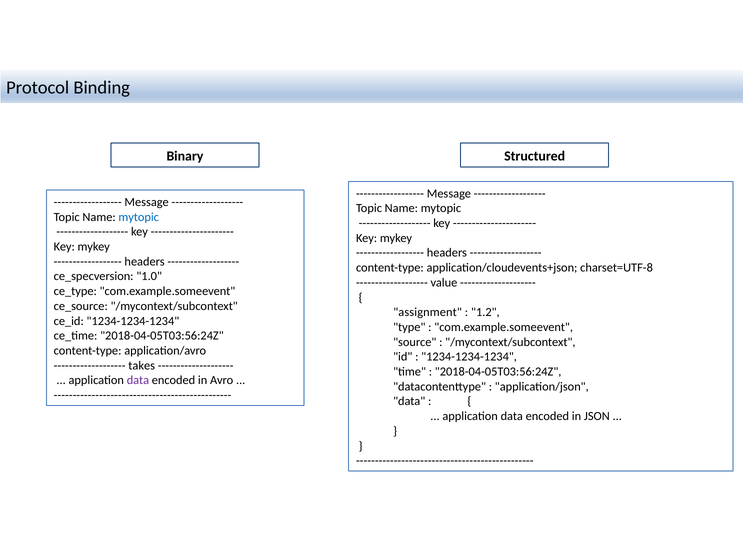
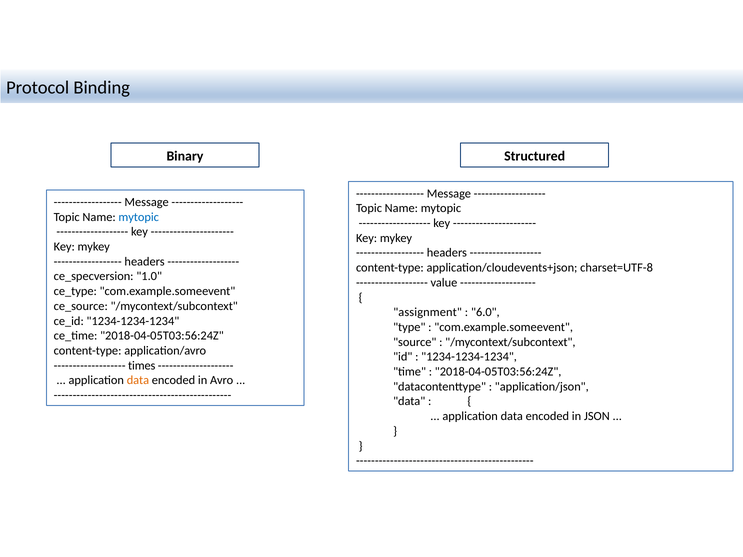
1.2: 1.2 -> 6.0
takes: takes -> times
data at (138, 381) colour: purple -> orange
